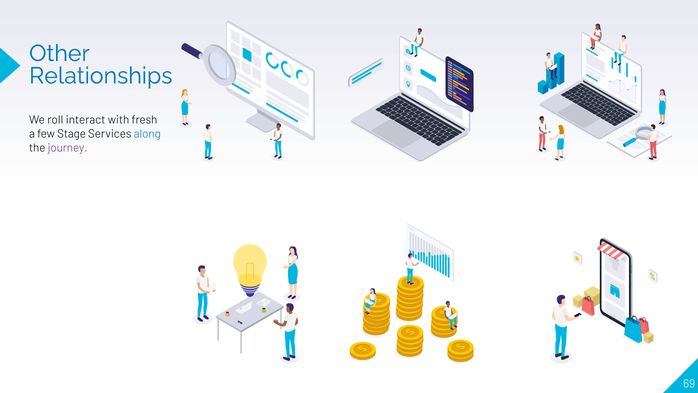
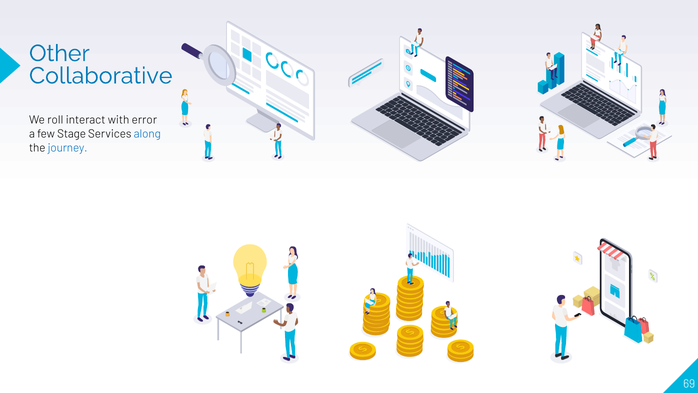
Relationships: Relationships -> Collaborative
fresh: fresh -> error
journey colour: purple -> blue
